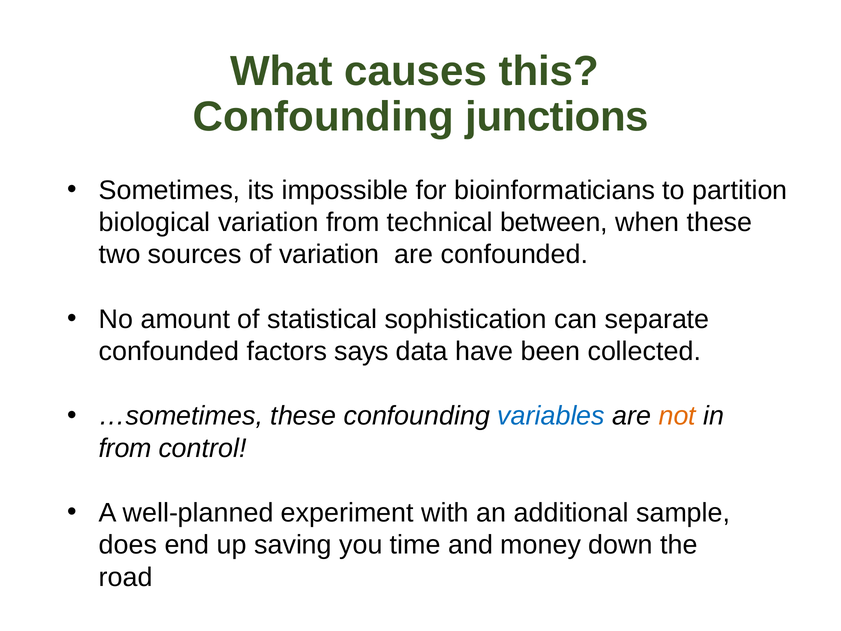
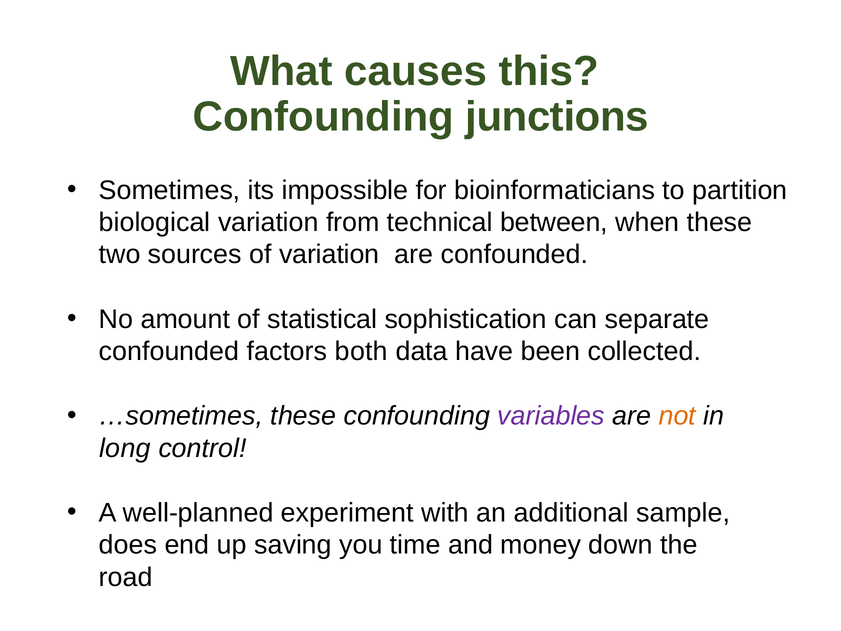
says: says -> both
variables colour: blue -> purple
from at (125, 448): from -> long
